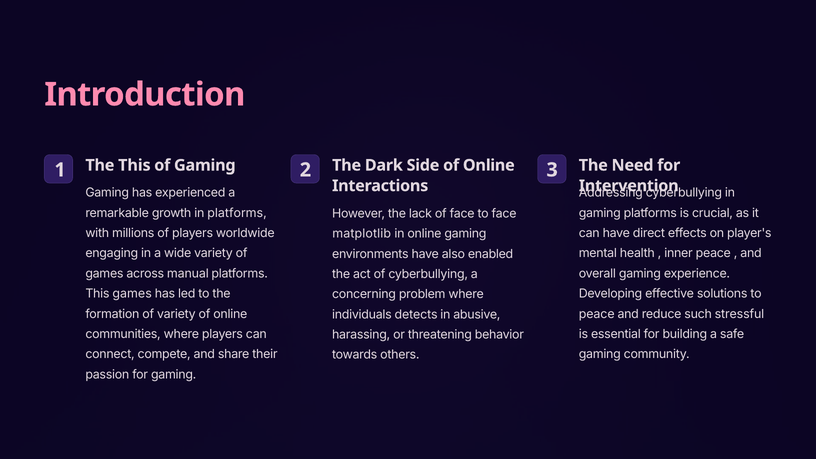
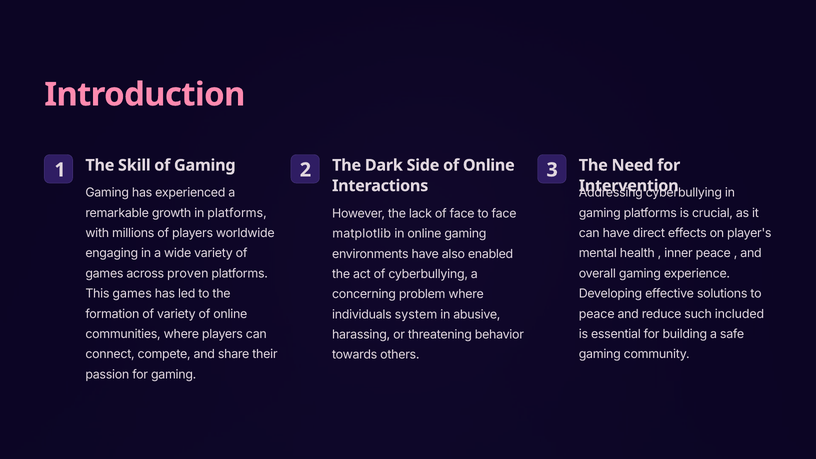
The This: This -> Skill
manual: manual -> proven
stressful: stressful -> included
detects: detects -> system
